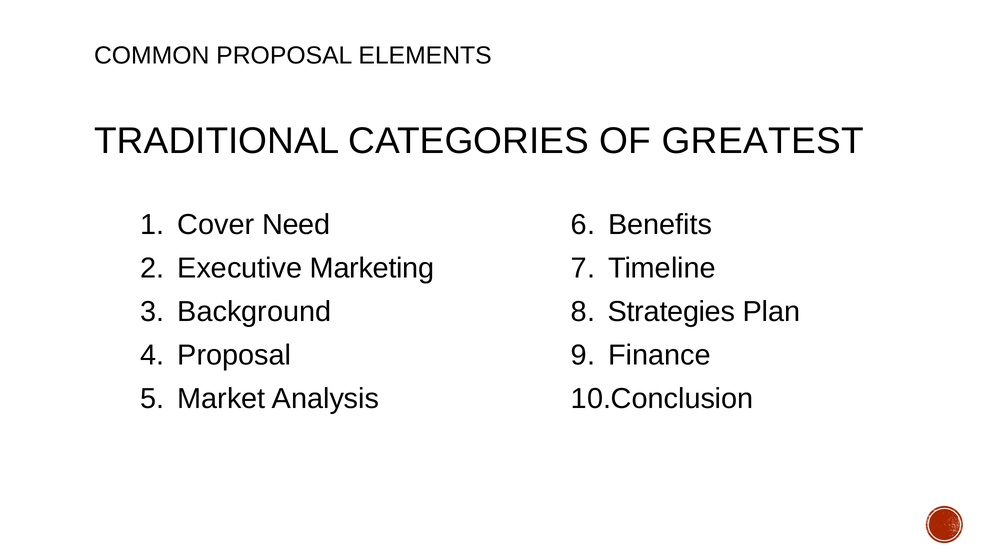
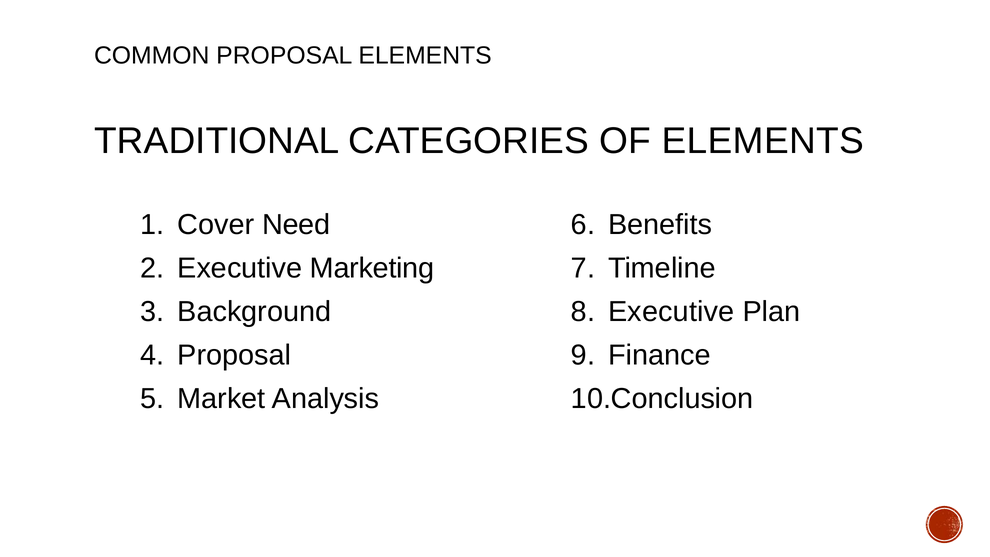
OF GREATEST: GREATEST -> ELEMENTS
Strategies at (671, 312): Strategies -> Executive
